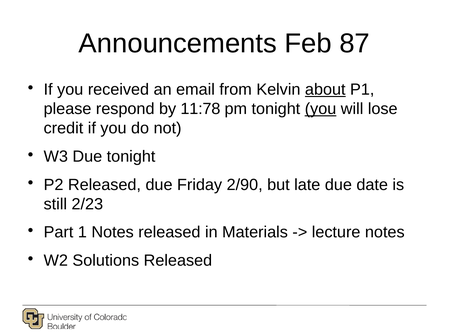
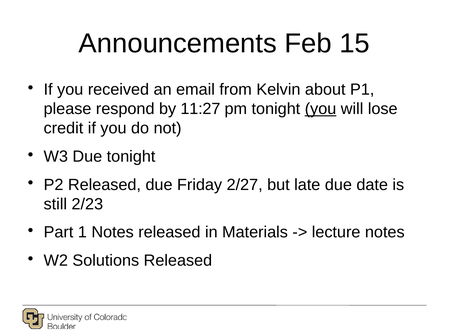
87: 87 -> 15
about underline: present -> none
11:78: 11:78 -> 11:27
2/90: 2/90 -> 2/27
